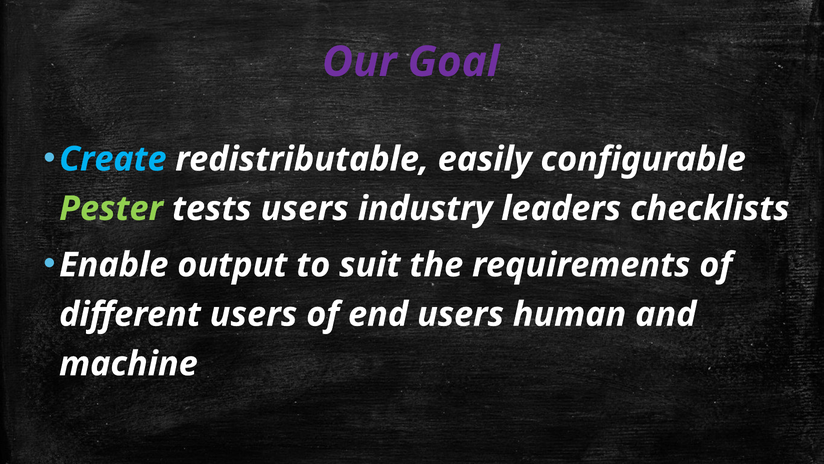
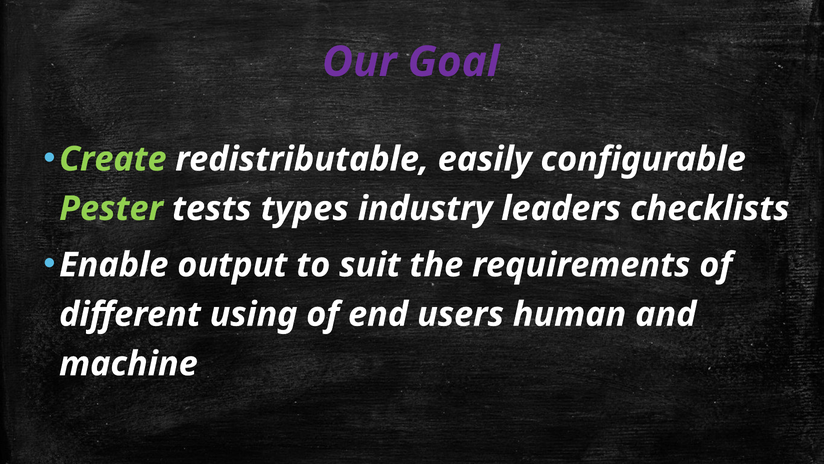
Create colour: light blue -> light green
tests users: users -> types
different users: users -> using
